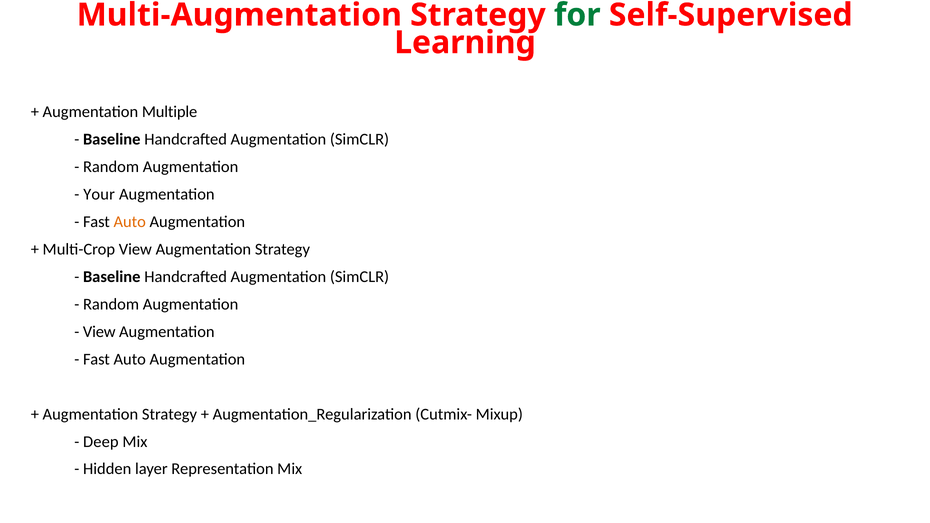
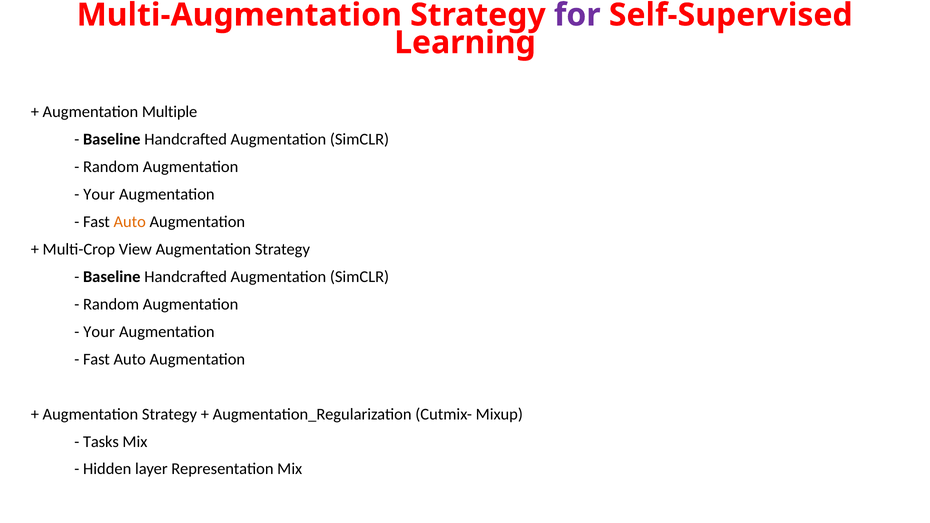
for colour: green -> purple
View at (99, 332): View -> Your
Deep: Deep -> Tasks
